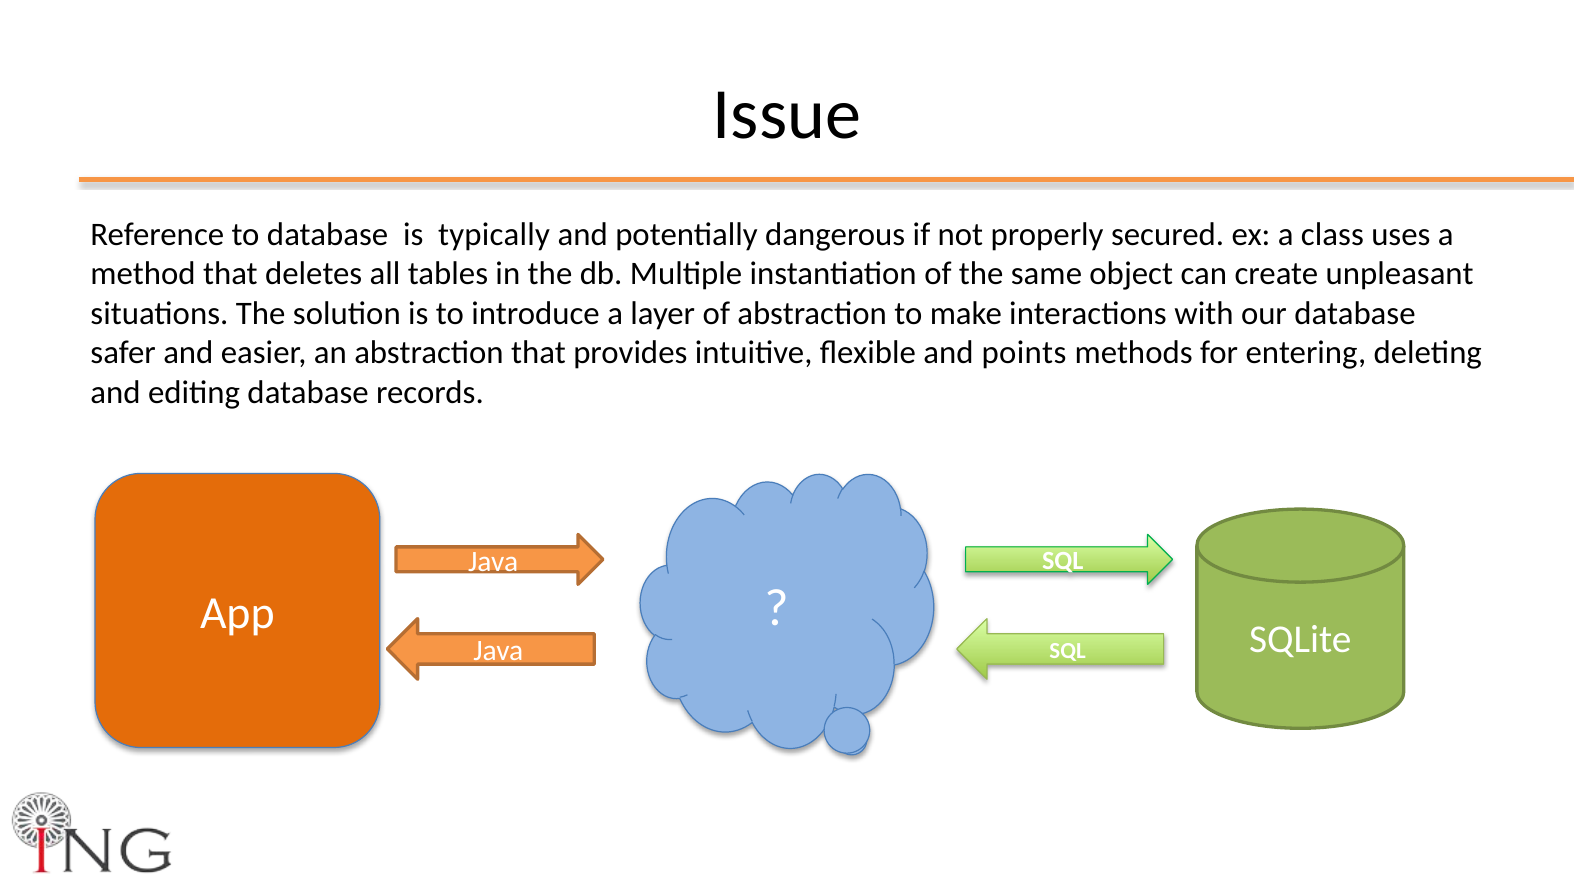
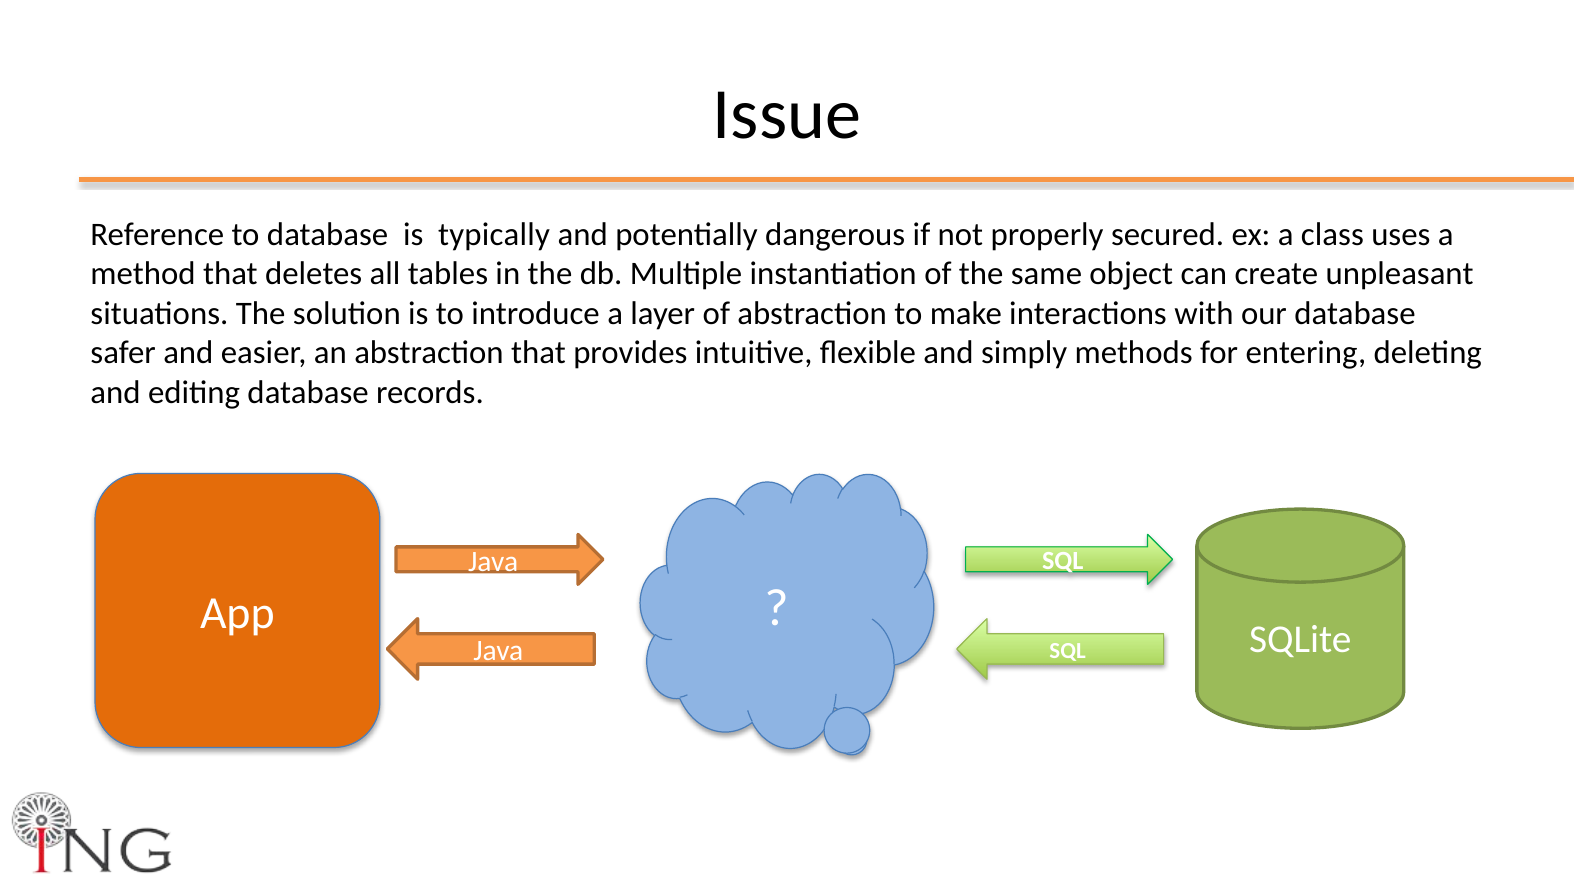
points: points -> simply
